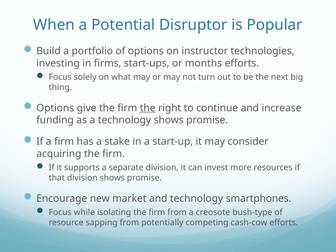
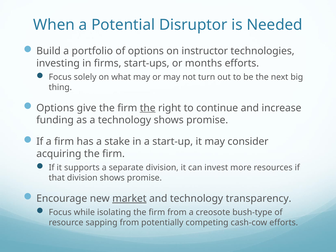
Popular: Popular -> Needed
market underline: none -> present
smartphones: smartphones -> transparency
